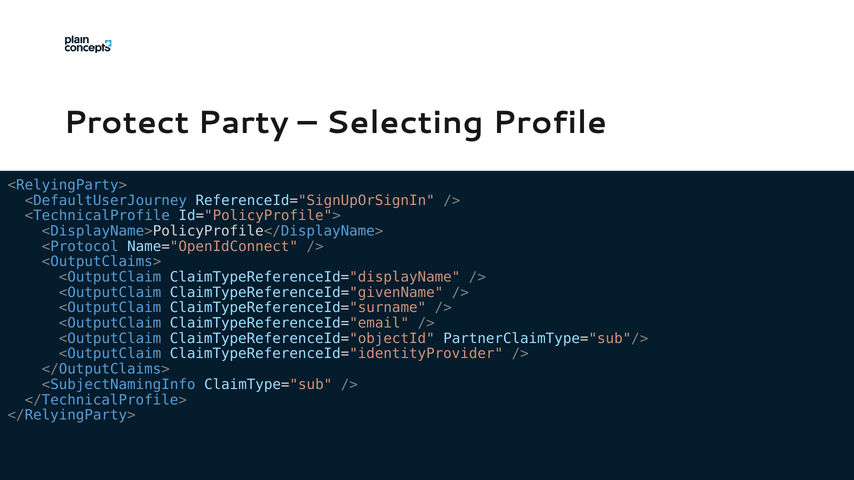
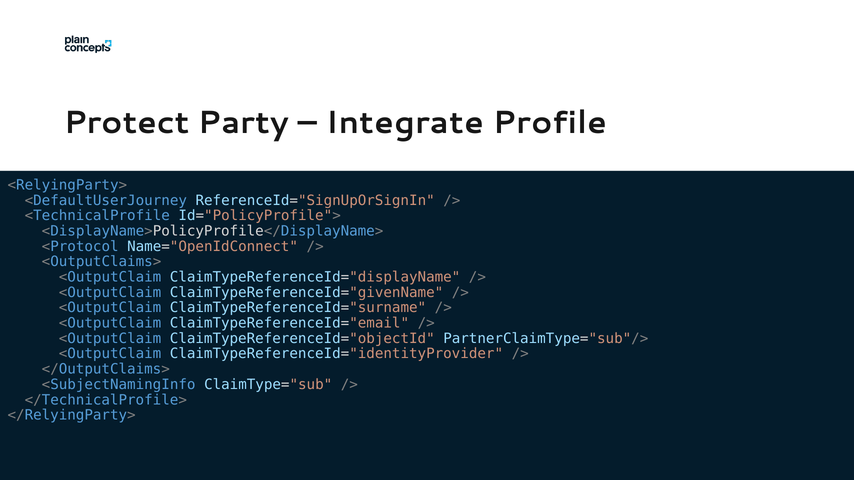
Selecting: Selecting -> Integrate
